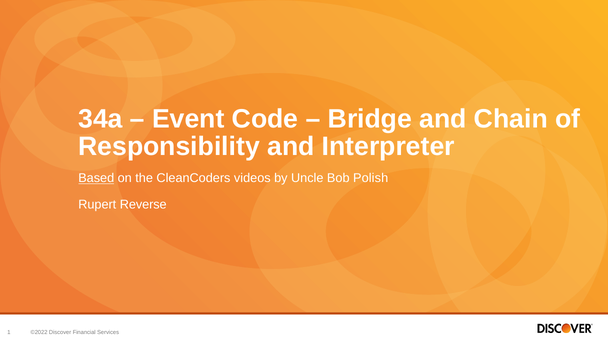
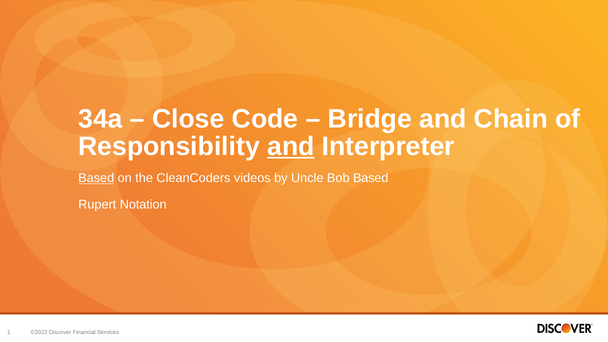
Event: Event -> Close
and at (291, 146) underline: none -> present
Bob Polish: Polish -> Based
Reverse: Reverse -> Notation
